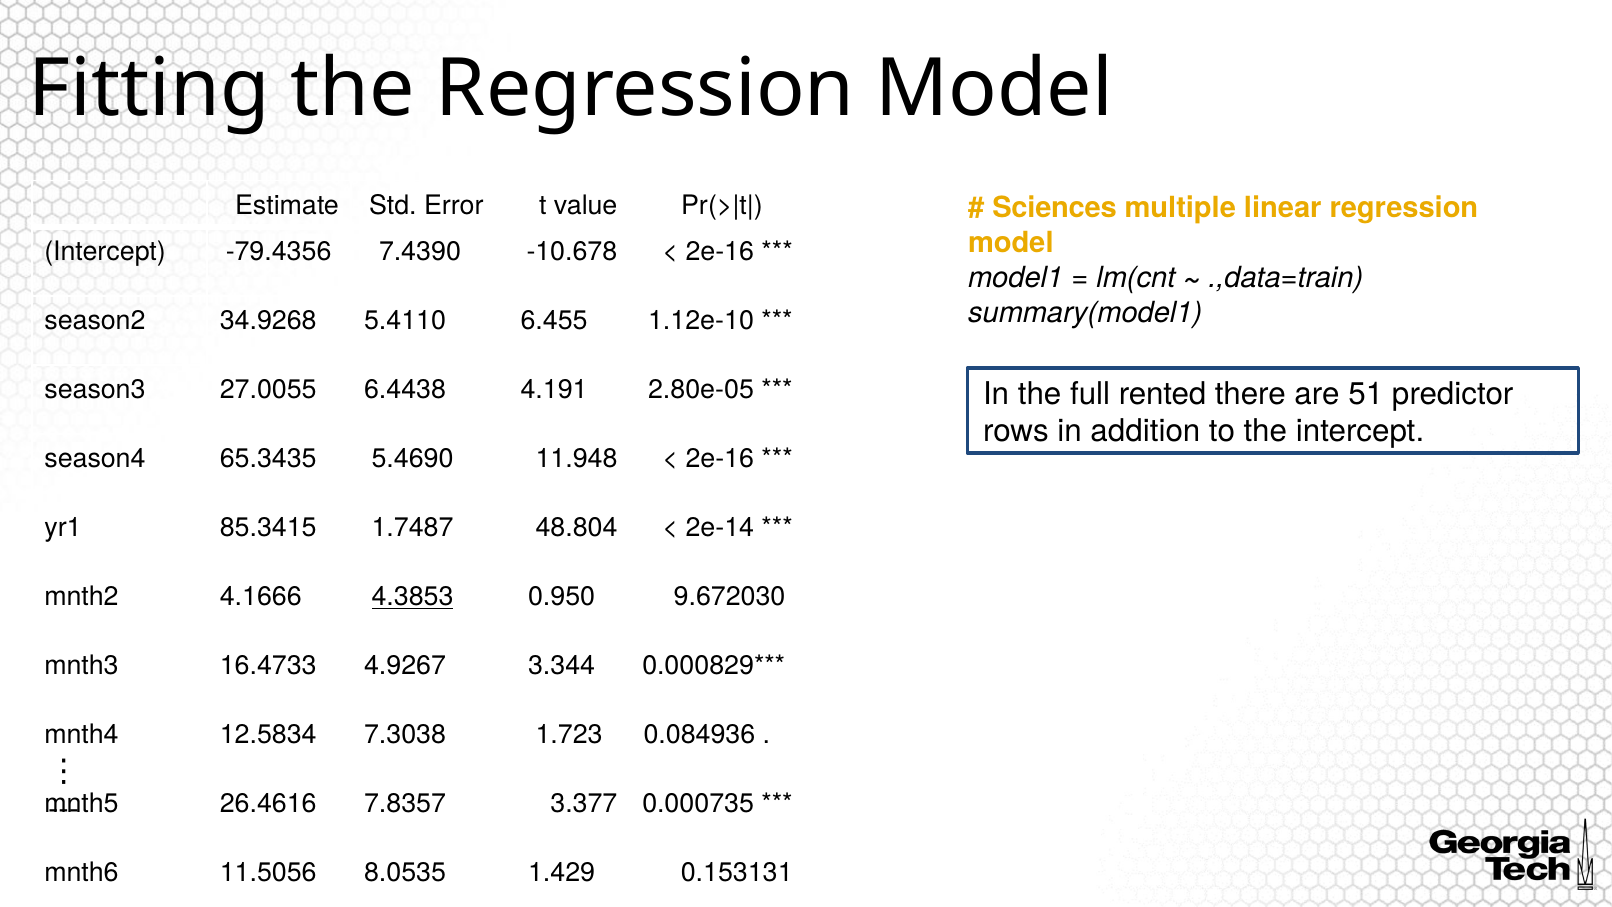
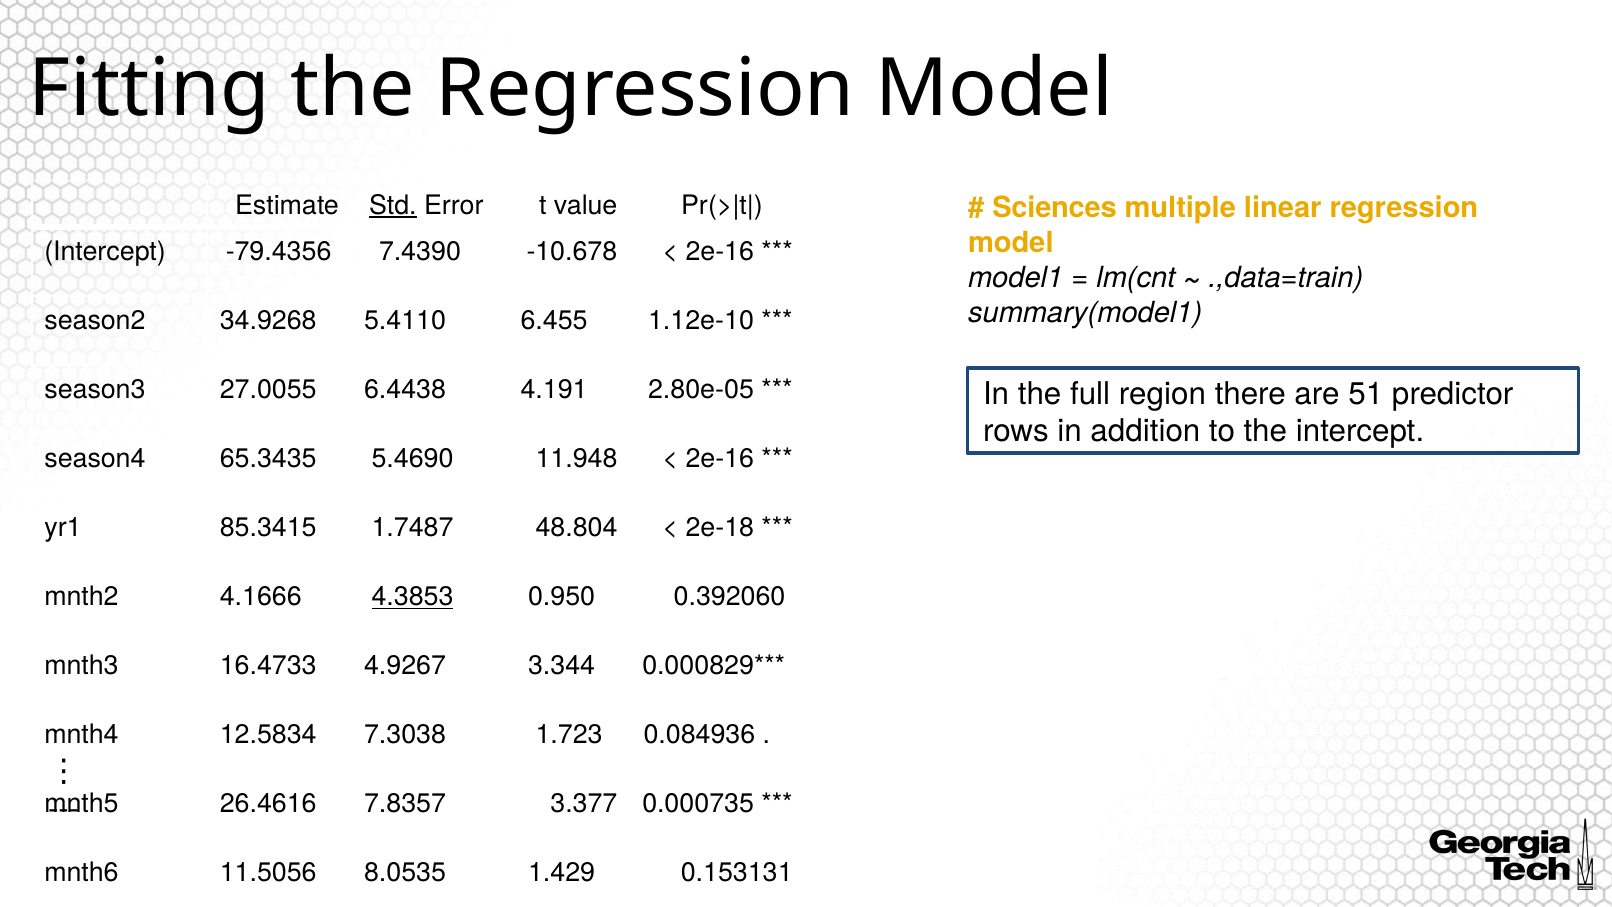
Std underline: none -> present
rented: rented -> region
2e-14: 2e-14 -> 2e-18
9.672030: 9.672030 -> 0.392060
